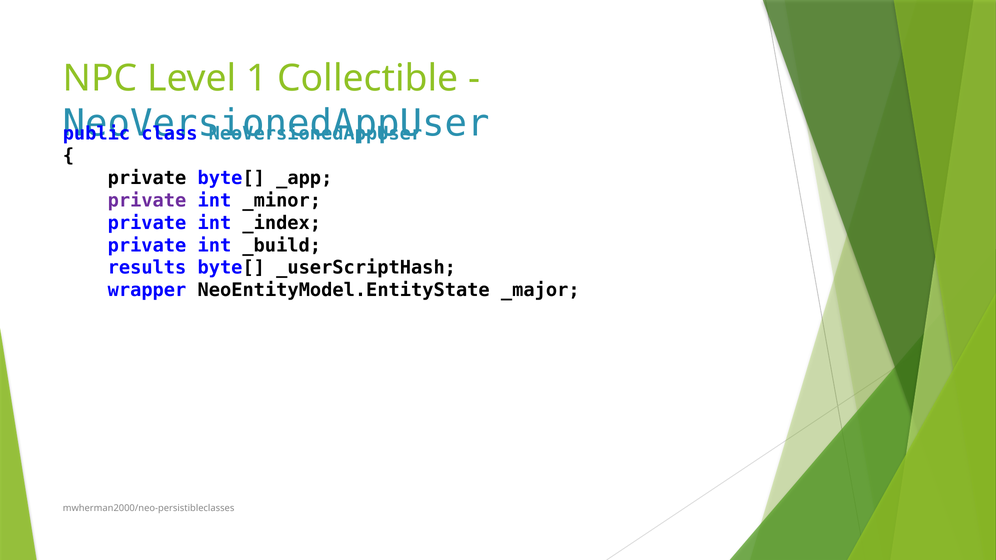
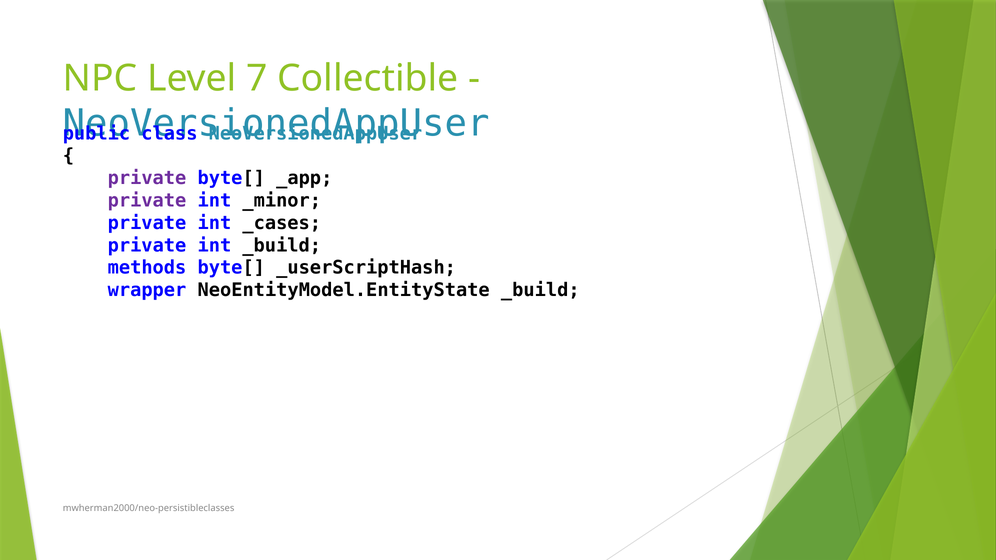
1: 1 -> 7
private at (147, 178) colour: black -> purple
_index: _index -> _cases
results: results -> methods
NeoEntityModel.EntityState _major: _major -> _build
